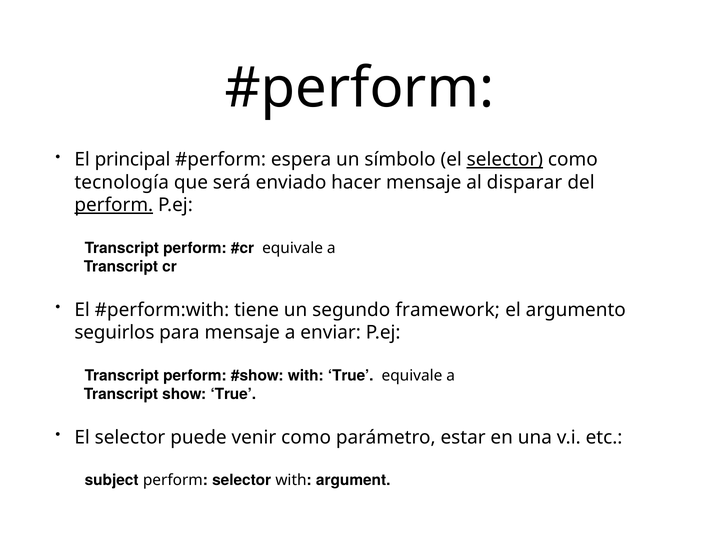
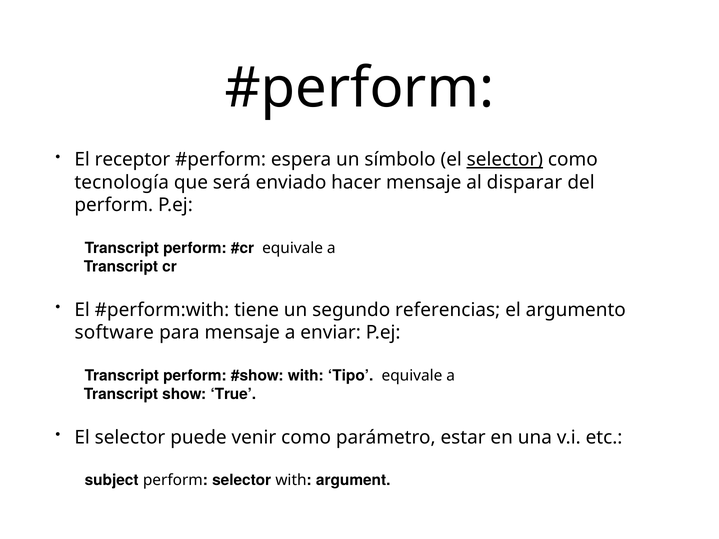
principal: principal -> receptor
perform at (114, 205) underline: present -> none
framework: framework -> referencias
seguirlos: seguirlos -> software
with True: True -> Tipo
